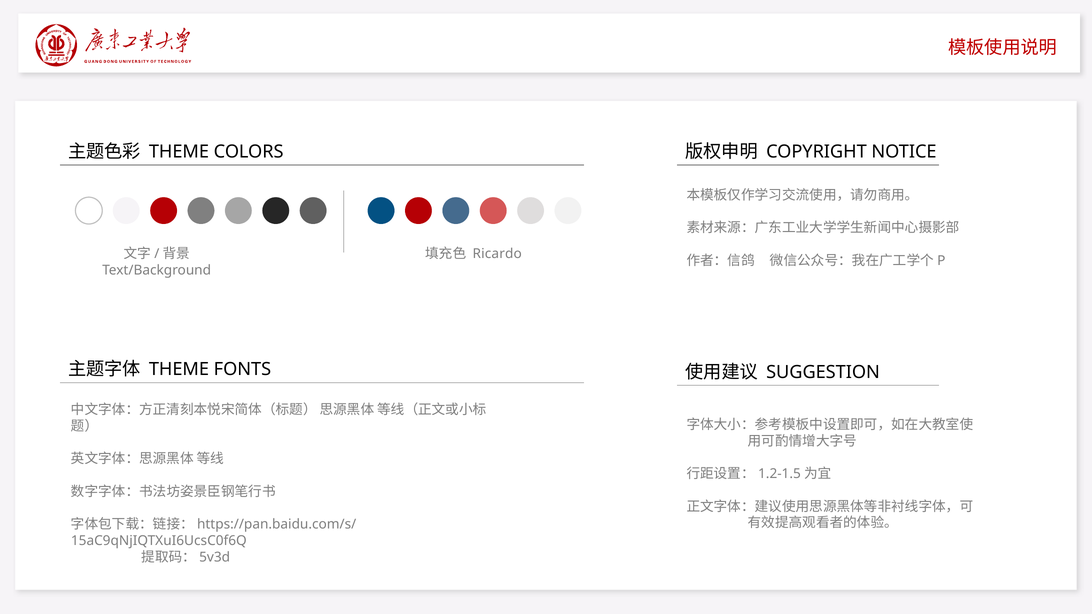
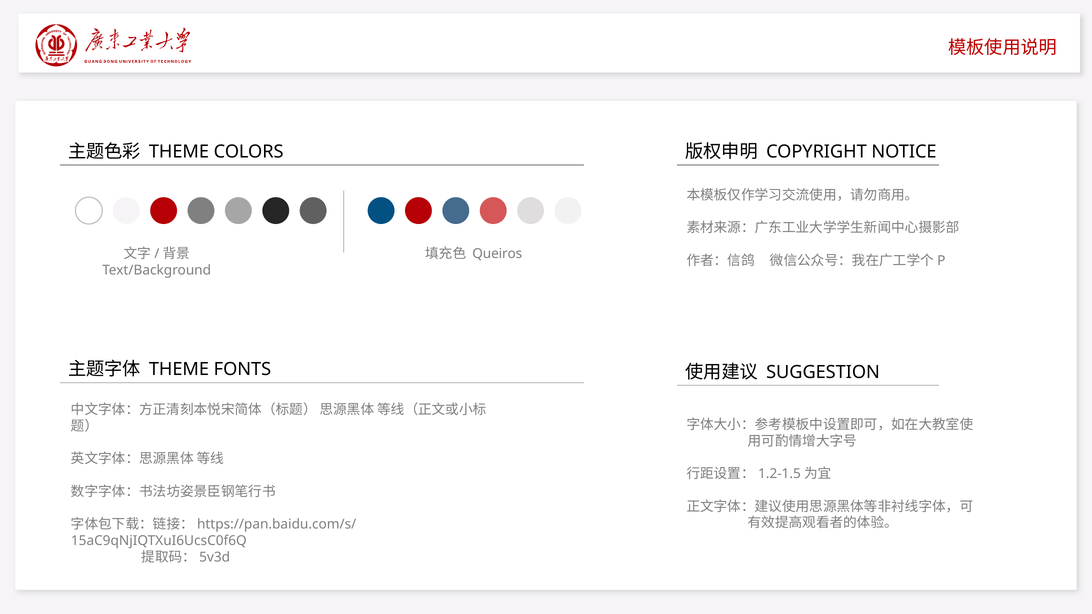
Ricardo: Ricardo -> Queiros
